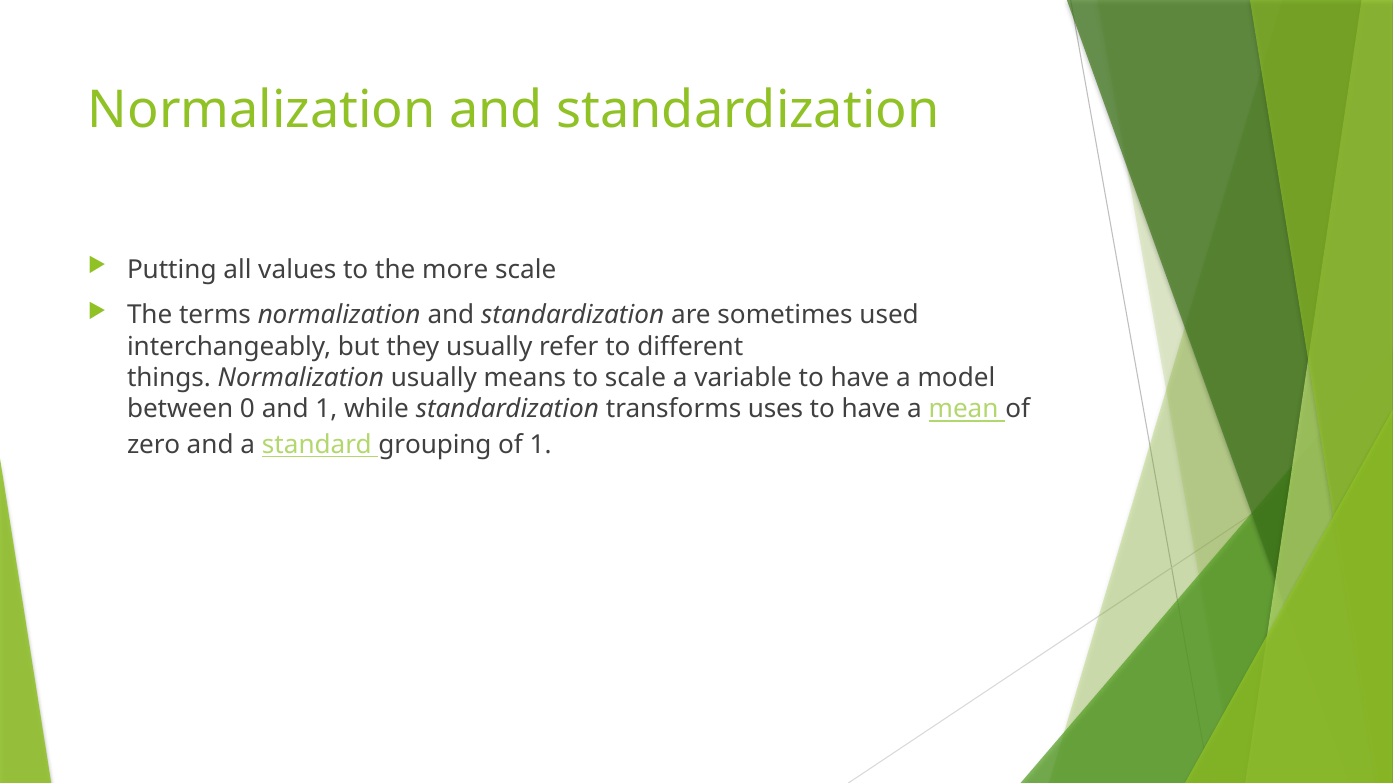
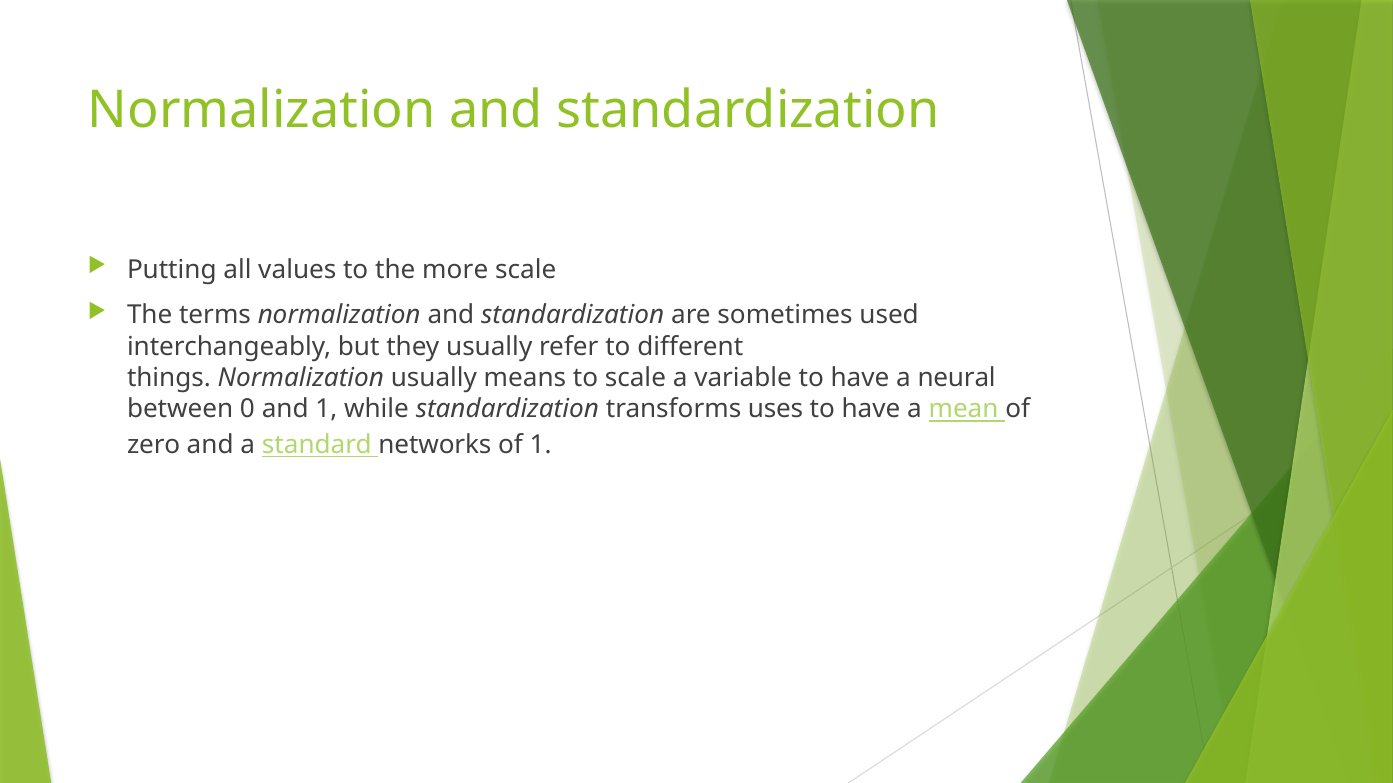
model: model -> neural
grouping: grouping -> networks
